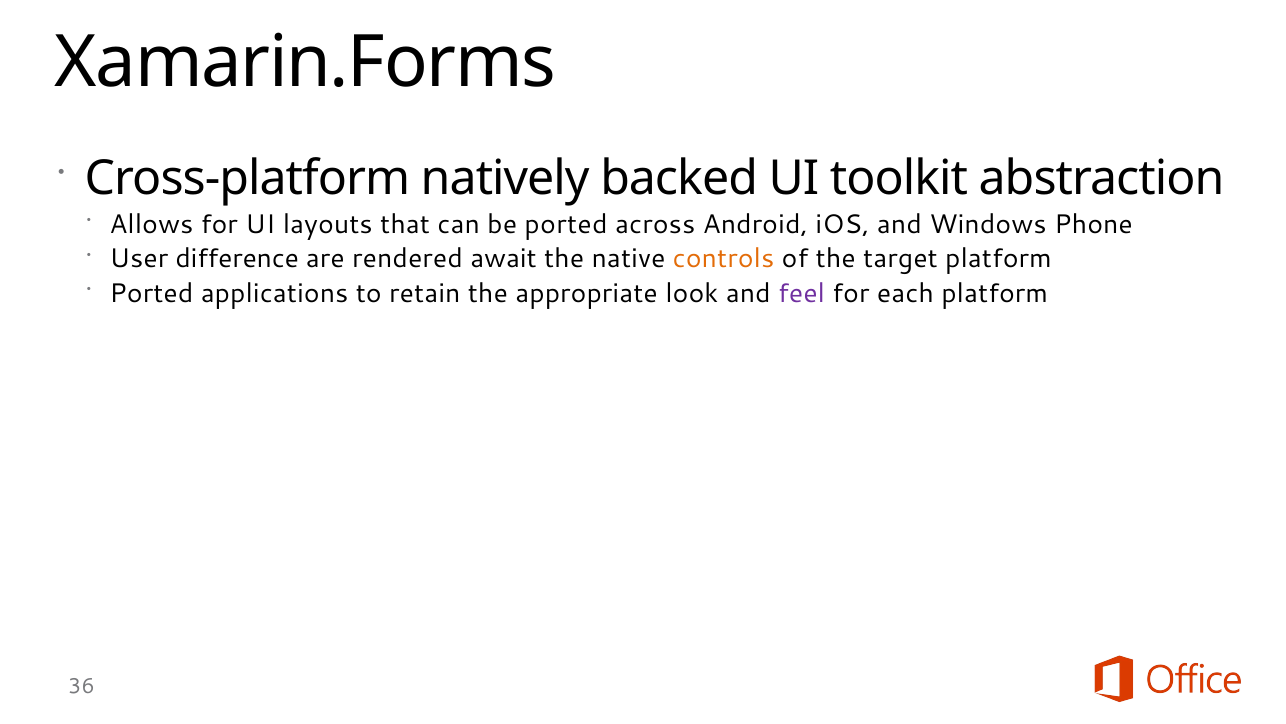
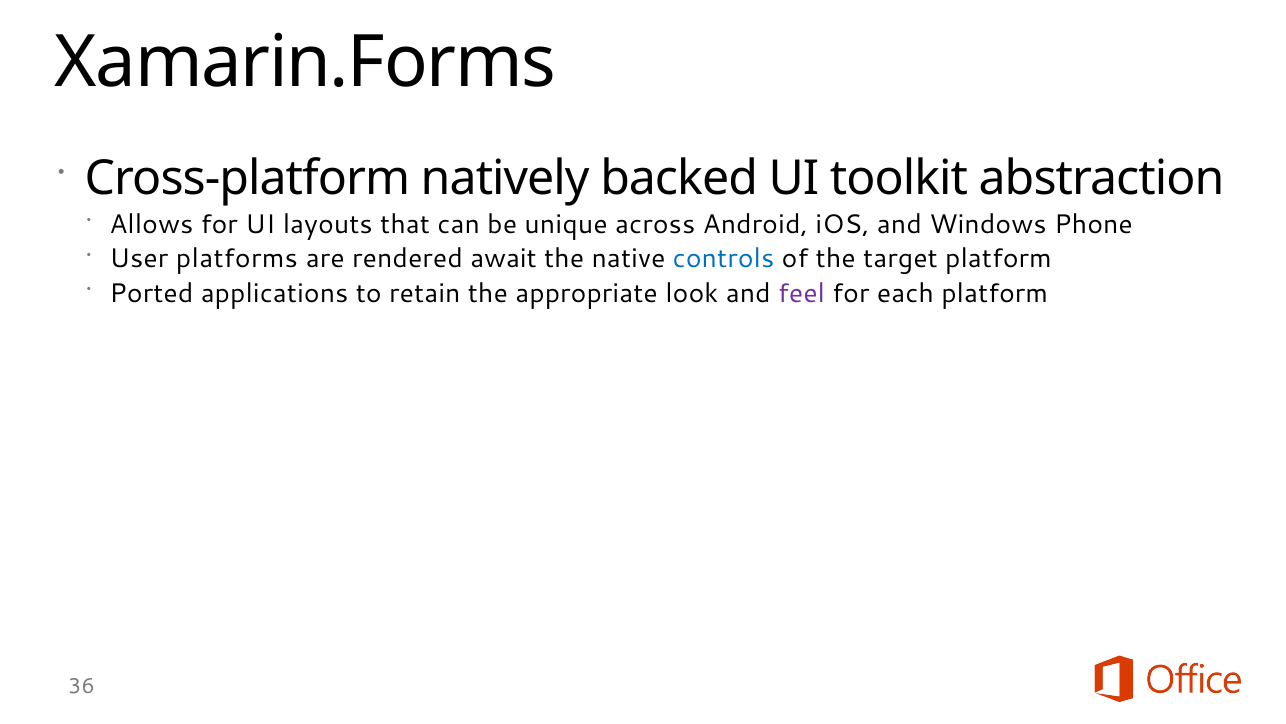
be ported: ported -> unique
difference: difference -> platforms
controls colour: orange -> blue
